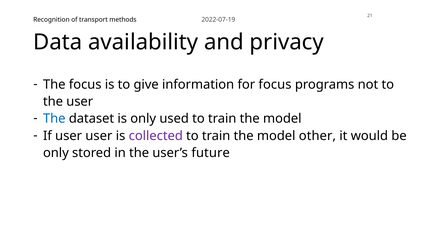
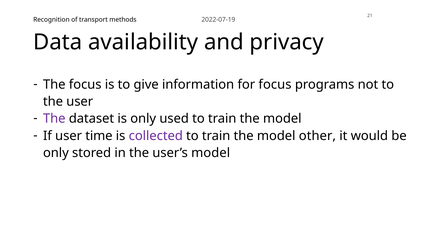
The at (54, 119) colour: blue -> purple
user user: user -> time
user’s future: future -> model
